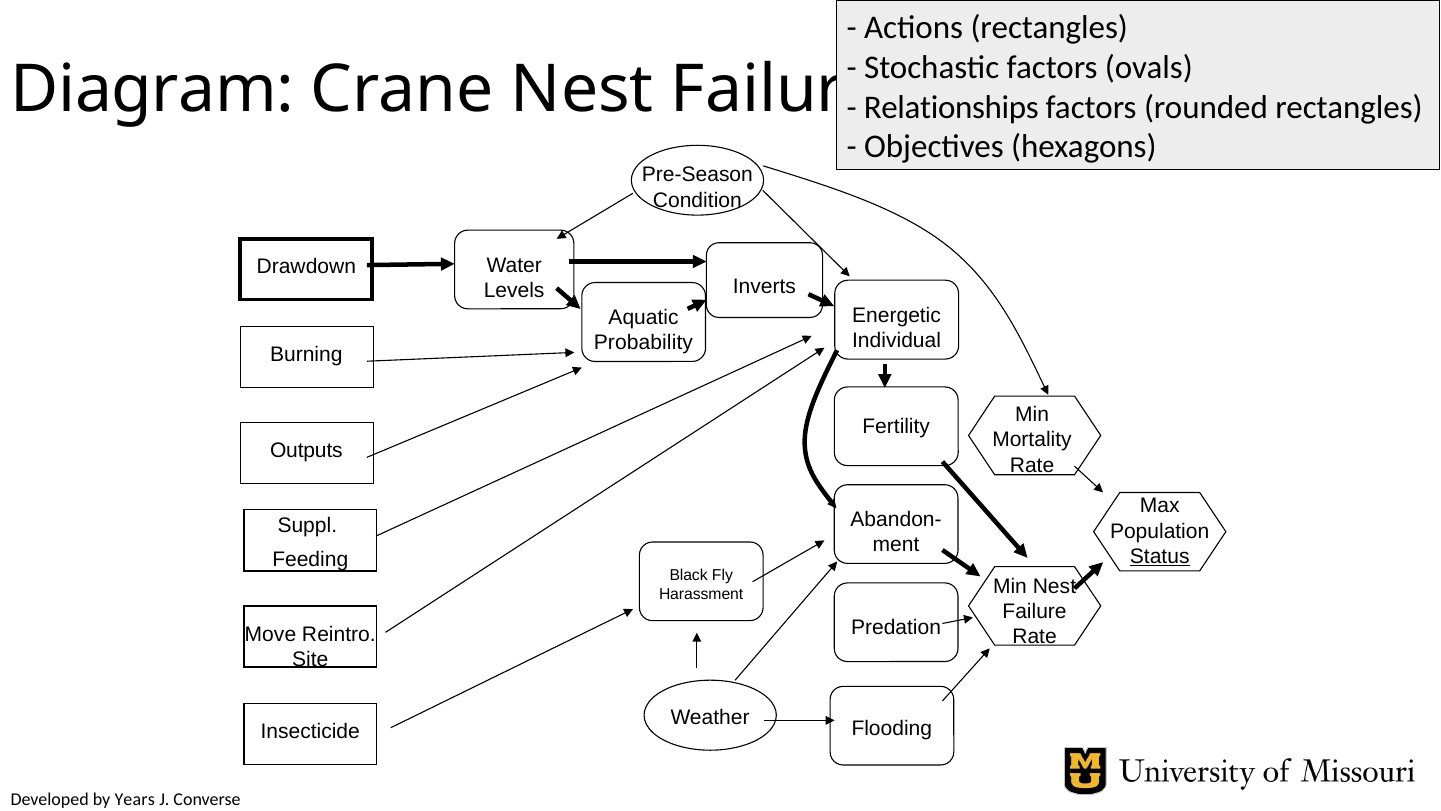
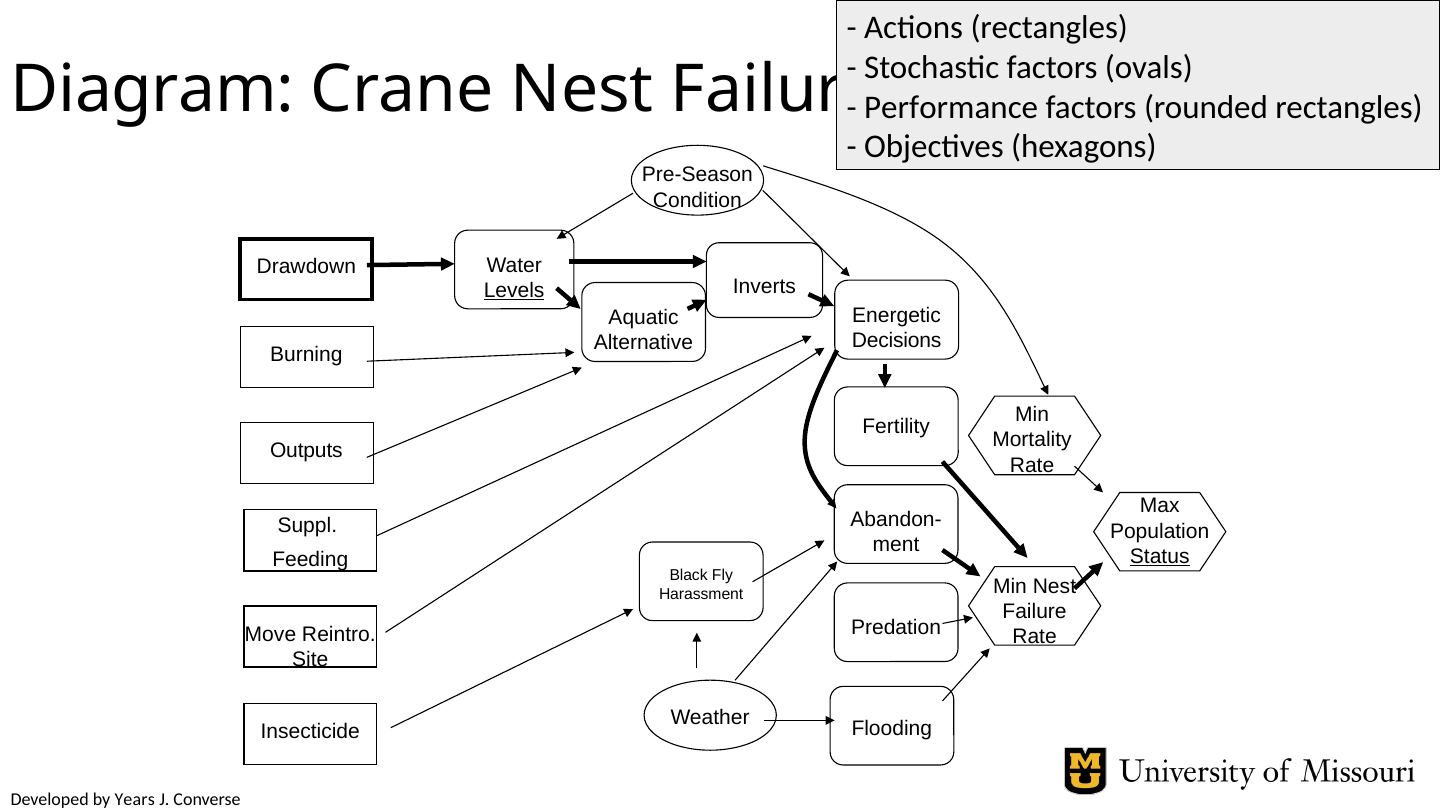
Relationships: Relationships -> Performance
Levels underline: none -> present
Individual: Individual -> Decisions
Probability: Probability -> Alternative
